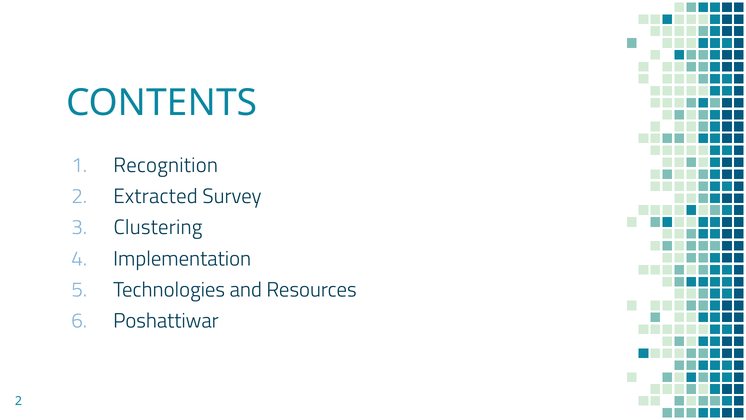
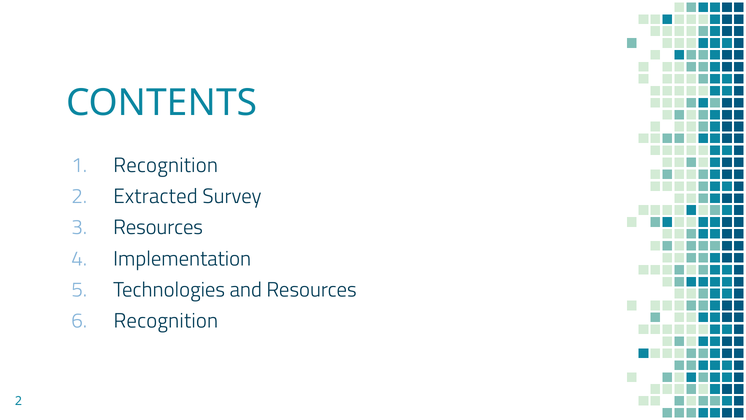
Clustering at (158, 227): Clustering -> Resources
Poshattiwar at (166, 321): Poshattiwar -> Recognition
